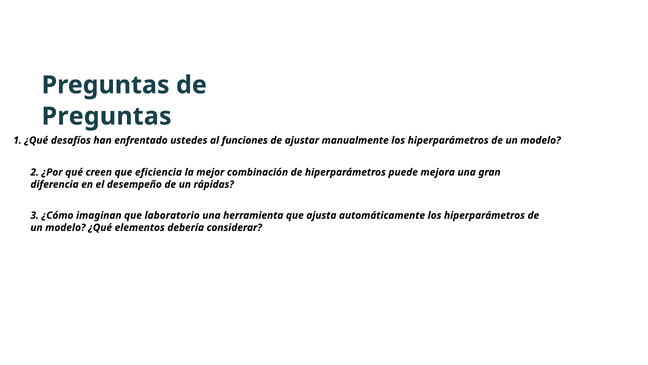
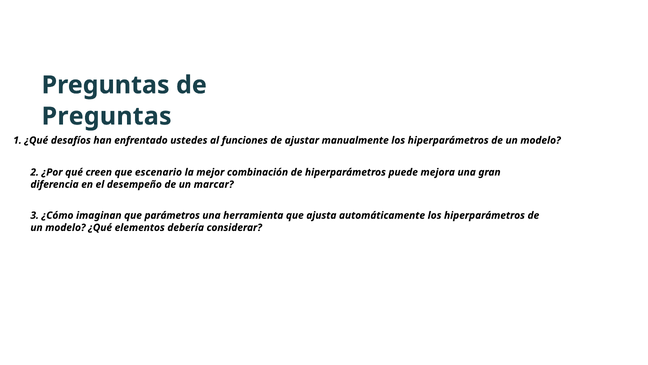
eficiencia: eficiencia -> escenario
rápidas: rápidas -> marcar
laboratorio: laboratorio -> parámetros
